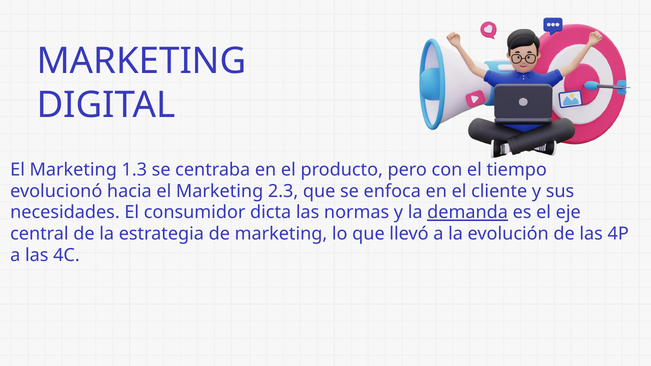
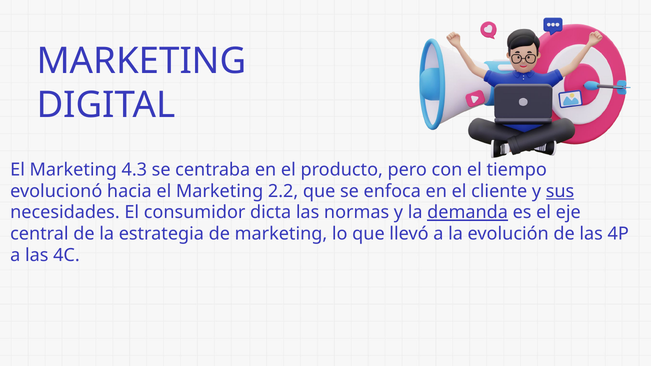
1.3: 1.3 -> 4.3
2.3: 2.3 -> 2.2
sus underline: none -> present
